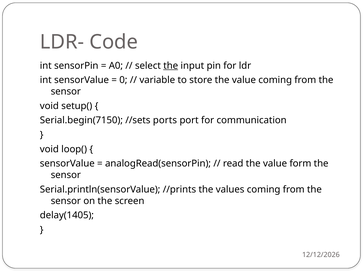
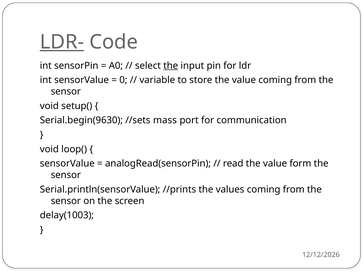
LDR- underline: none -> present
Serial.begin(7150: Serial.begin(7150 -> Serial.begin(9630
ports: ports -> mass
delay(1405: delay(1405 -> delay(1003
